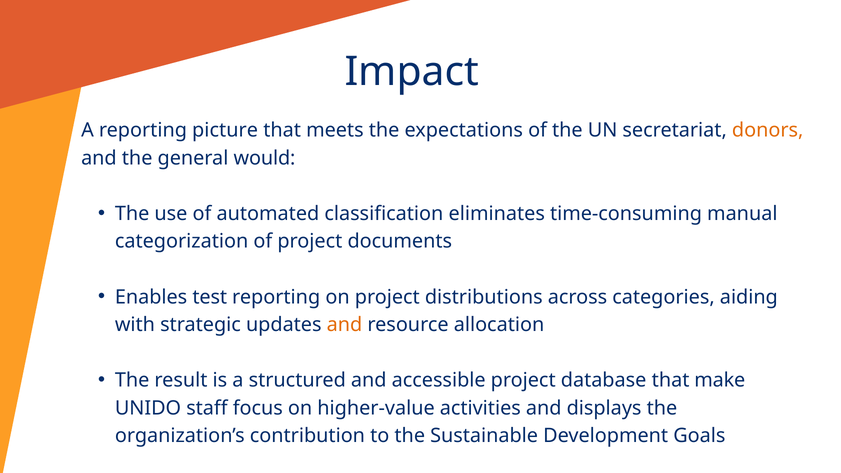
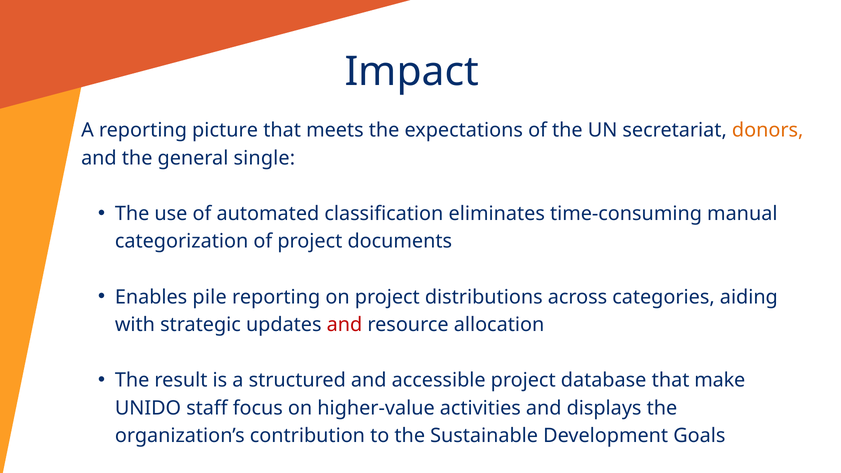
would: would -> single
test: test -> pile
and at (344, 325) colour: orange -> red
